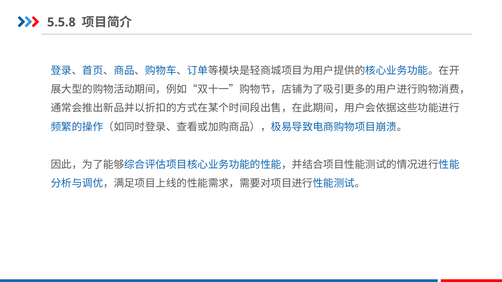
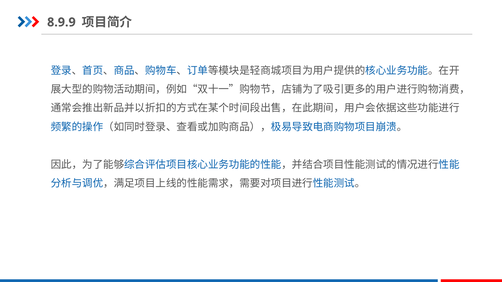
5.5.8: 5.5.8 -> 8.9.9
